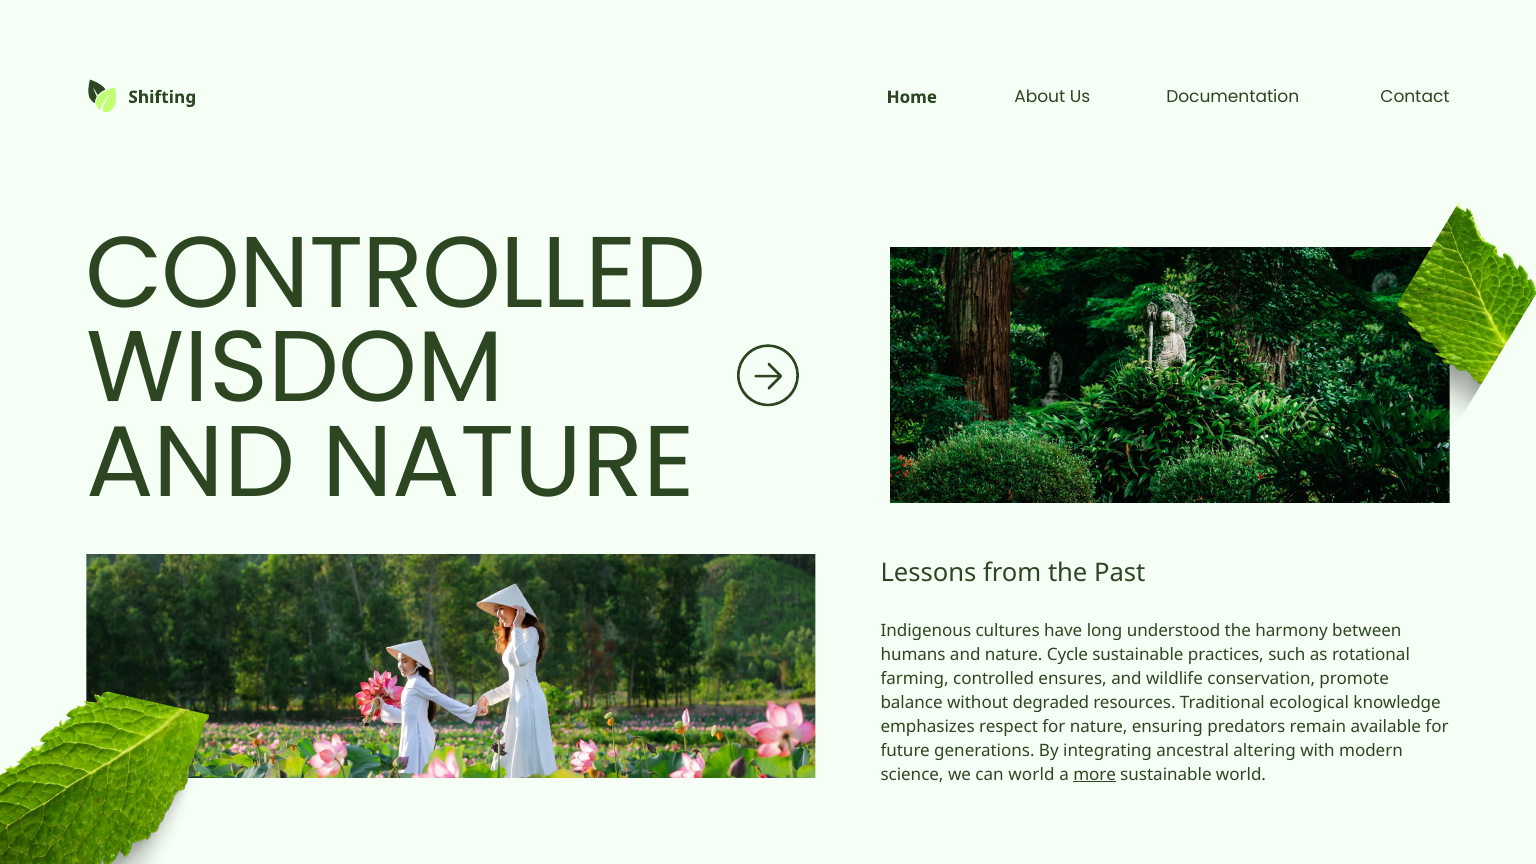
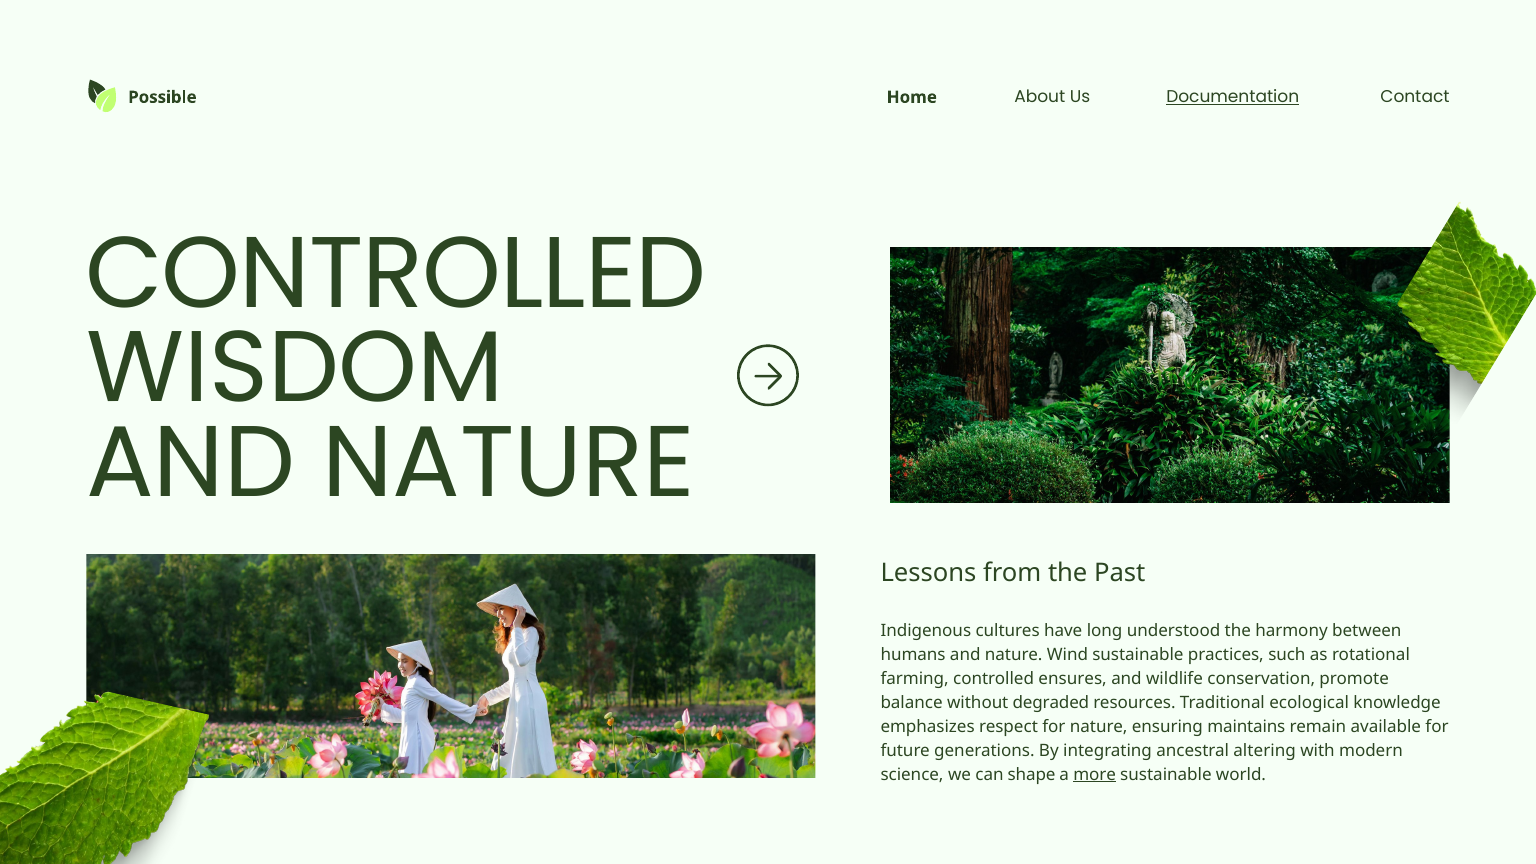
Shifting: Shifting -> Possible
Documentation underline: none -> present
Cycle: Cycle -> Wind
predators: predators -> maintains
can world: world -> shape
